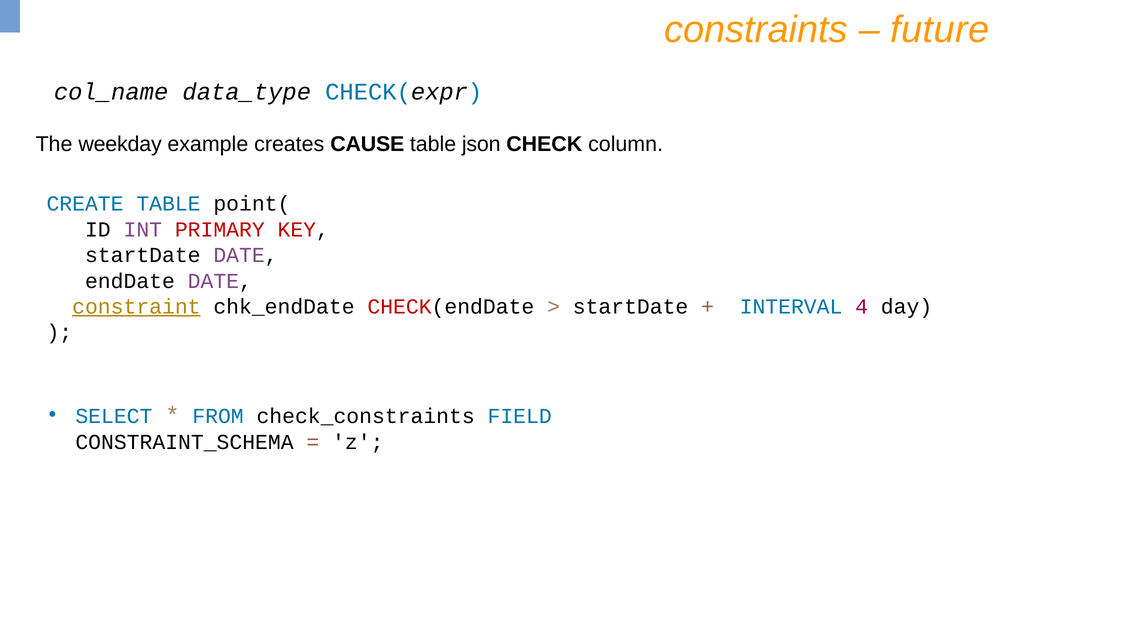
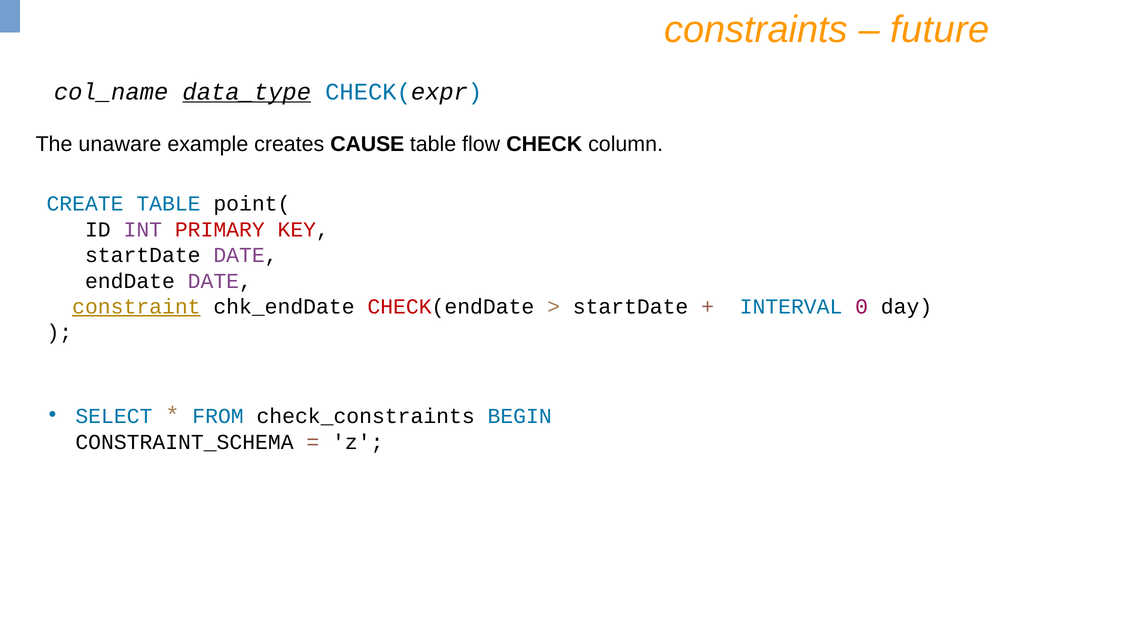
data_type underline: none -> present
weekday: weekday -> unaware
json: json -> flow
4: 4 -> 0
FIELD: FIELD -> BEGIN
